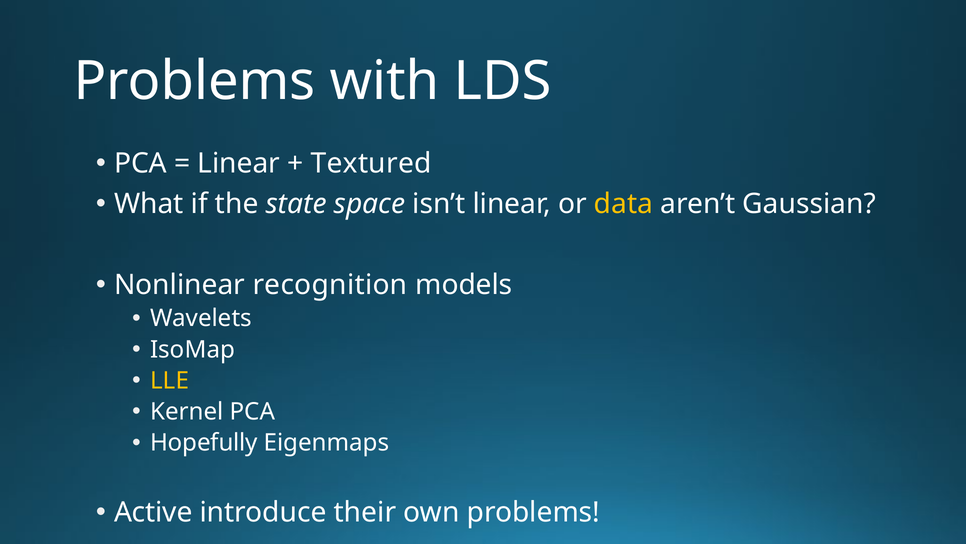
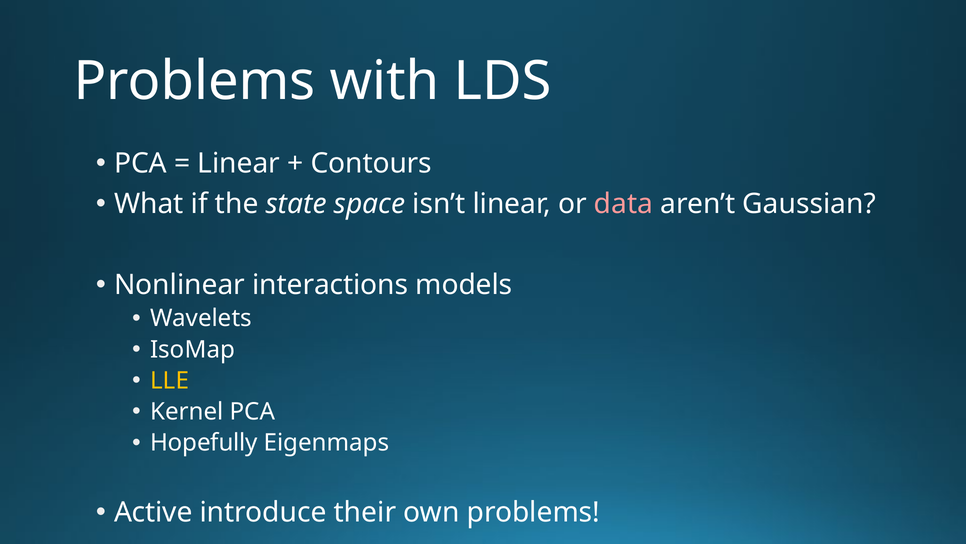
Textured: Textured -> Contours
data colour: yellow -> pink
recognition: recognition -> interactions
